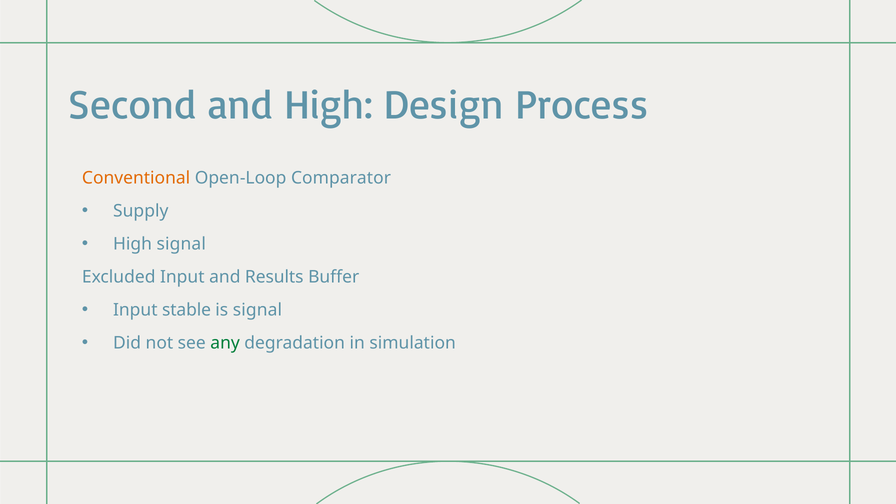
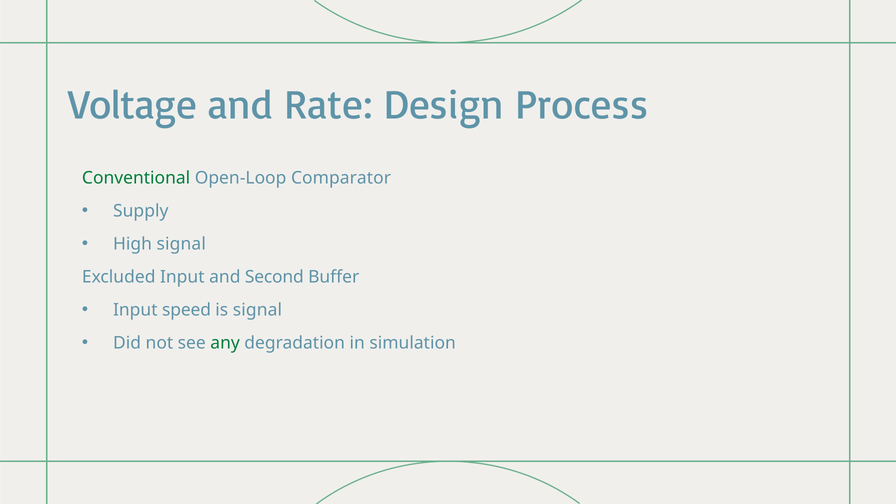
Second: Second -> Voltage
and High: High -> Rate
Conventional colour: orange -> green
Results: Results -> Second
stable: stable -> speed
